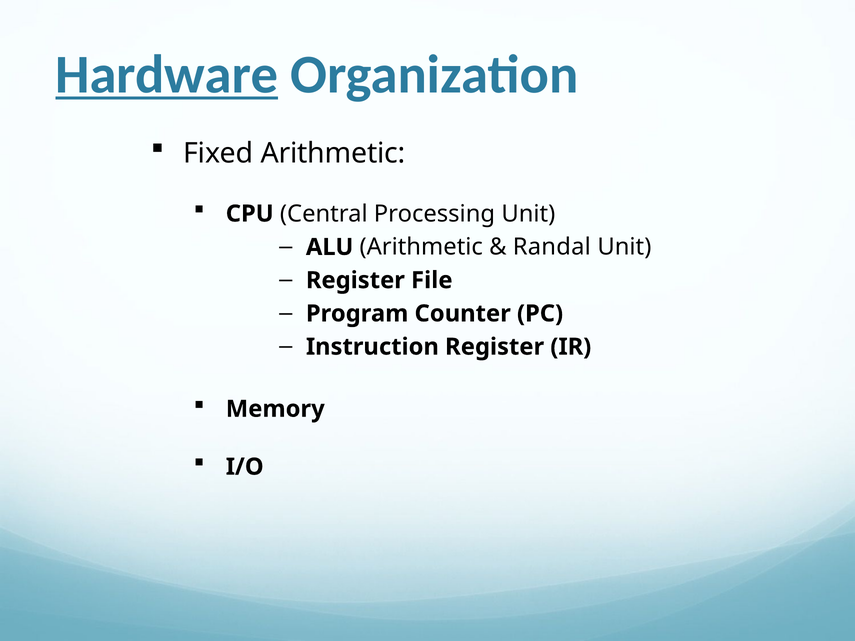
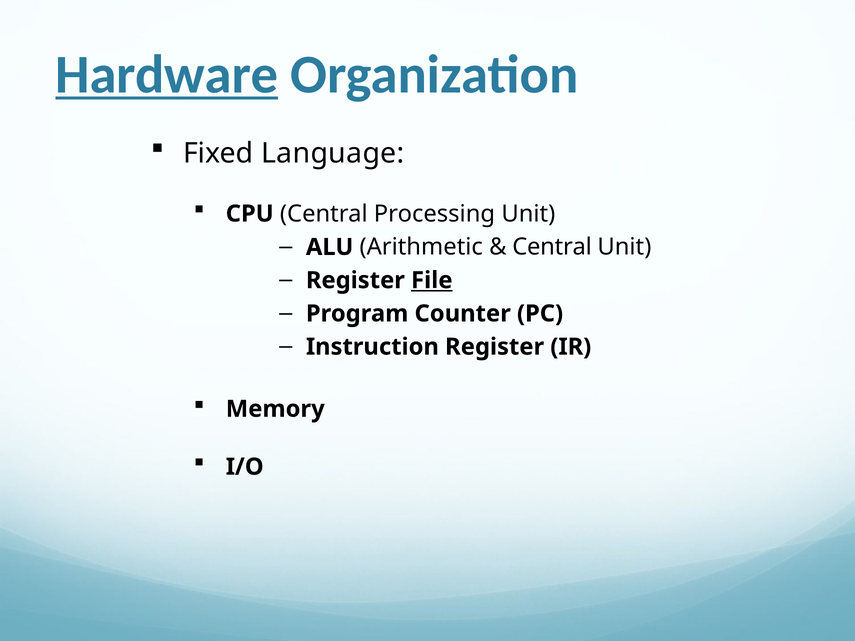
Fixed Arithmetic: Arithmetic -> Language
Randal at (552, 247): Randal -> Central
File underline: none -> present
